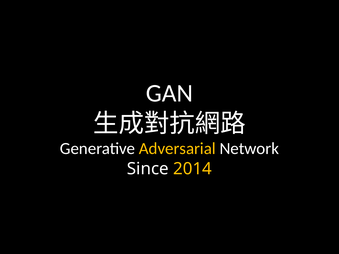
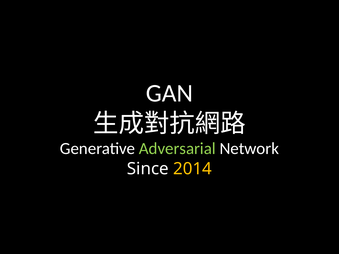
Adversarial colour: yellow -> light green
